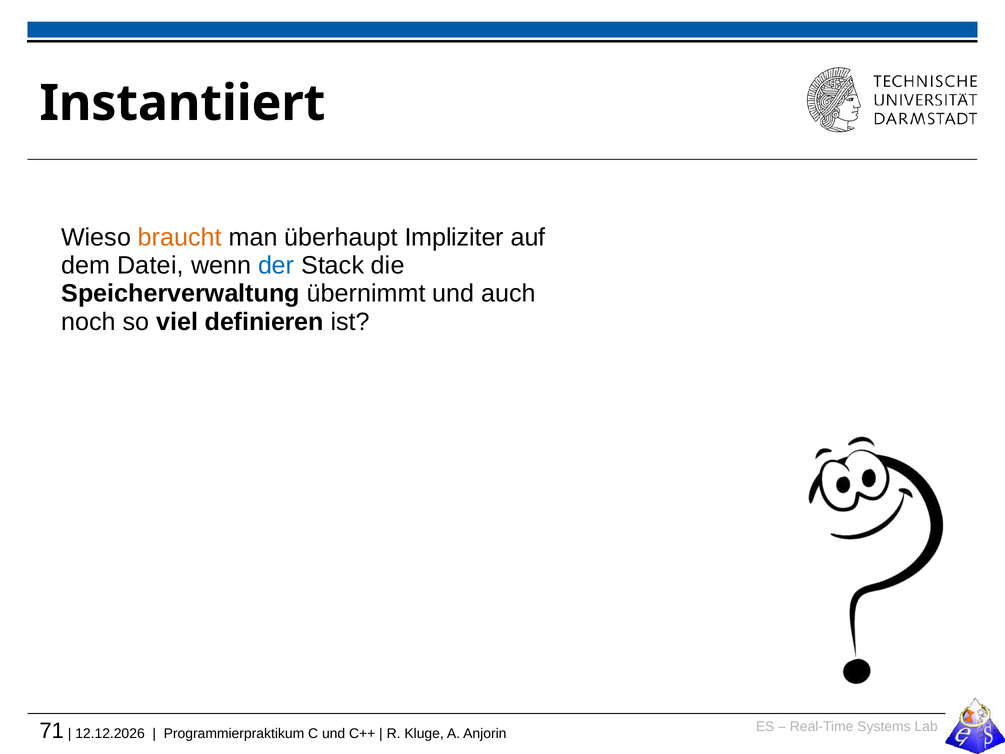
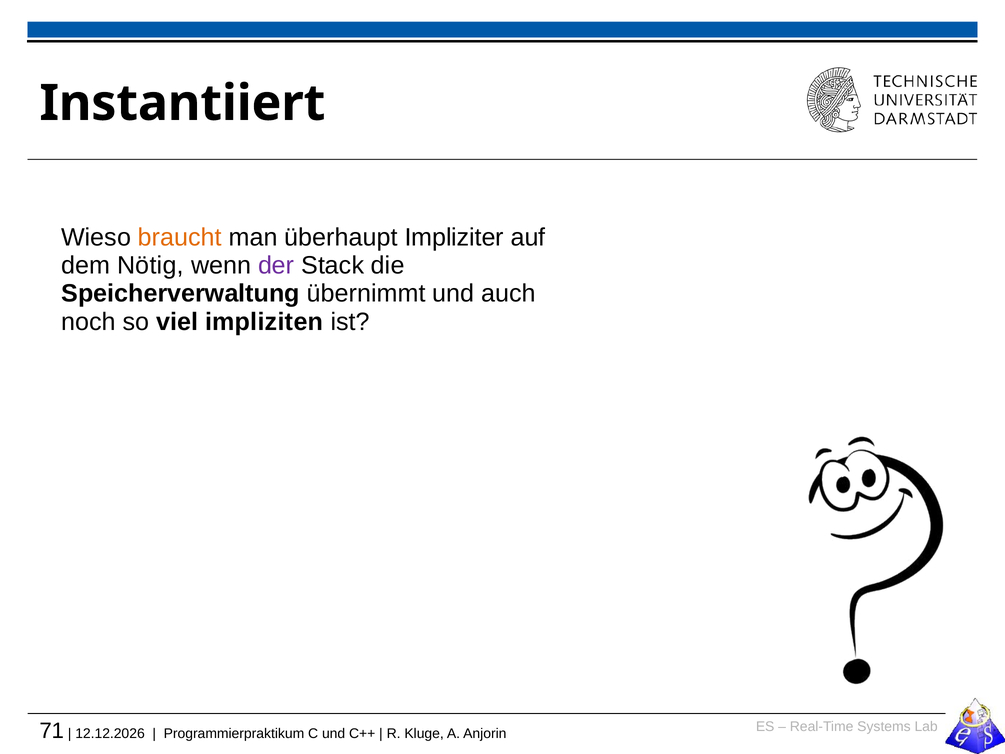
Datei: Datei -> Nötig
der colour: blue -> purple
definieren: definieren -> impliziten
